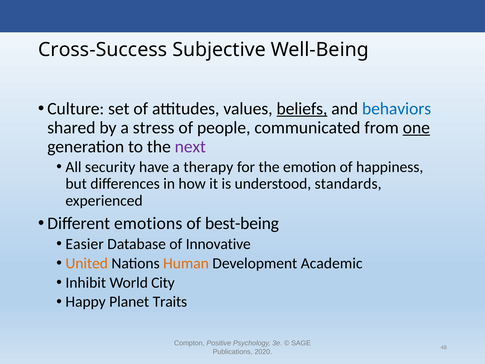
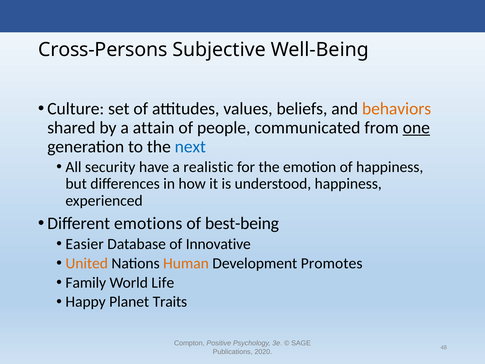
Cross-Success: Cross-Success -> Cross-Persons
beliefs underline: present -> none
behaviors colour: blue -> orange
stress: stress -> attain
next colour: purple -> blue
therapy: therapy -> realistic
understood standards: standards -> happiness
Academic: Academic -> Promotes
Inhibit: Inhibit -> Family
City: City -> Life
